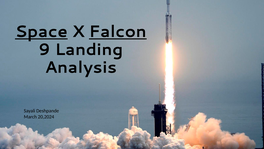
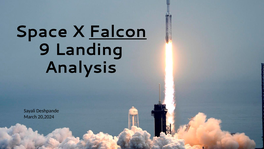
Space underline: present -> none
